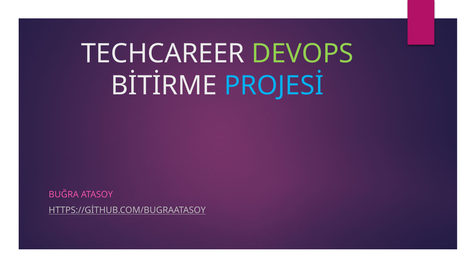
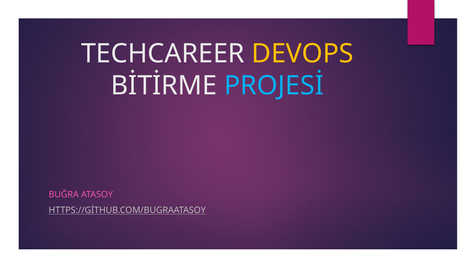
DEVOPS colour: light green -> yellow
